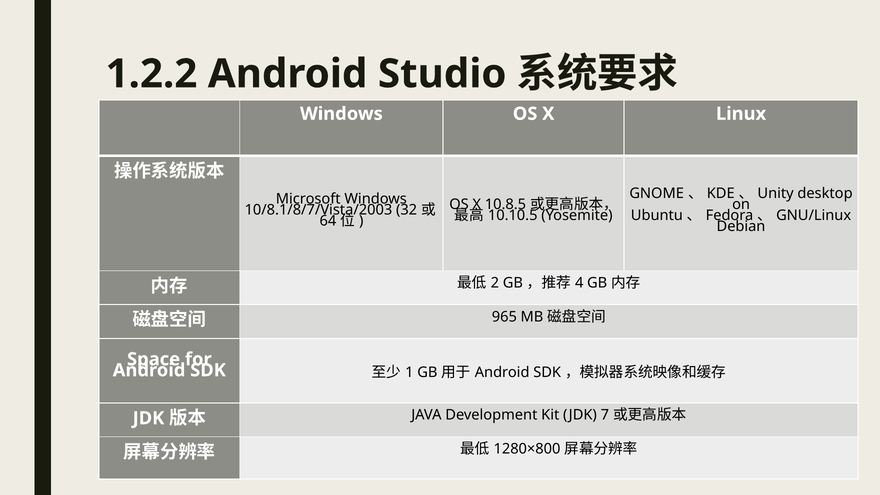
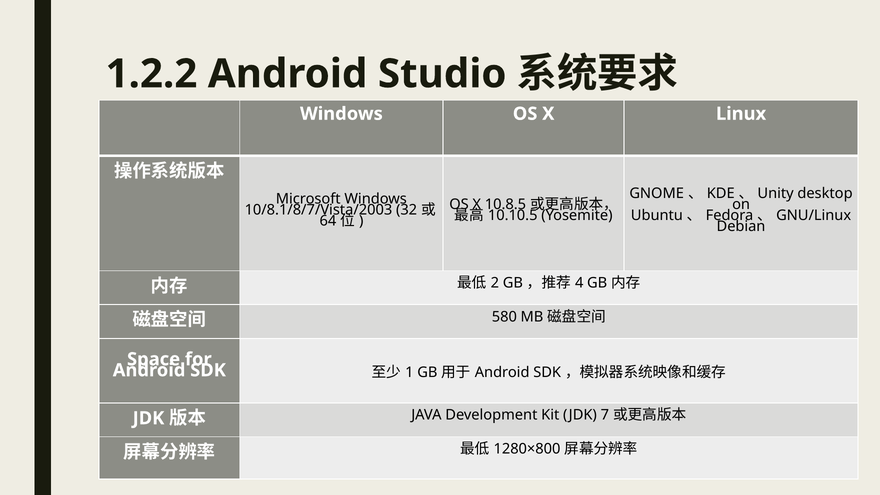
965: 965 -> 580
